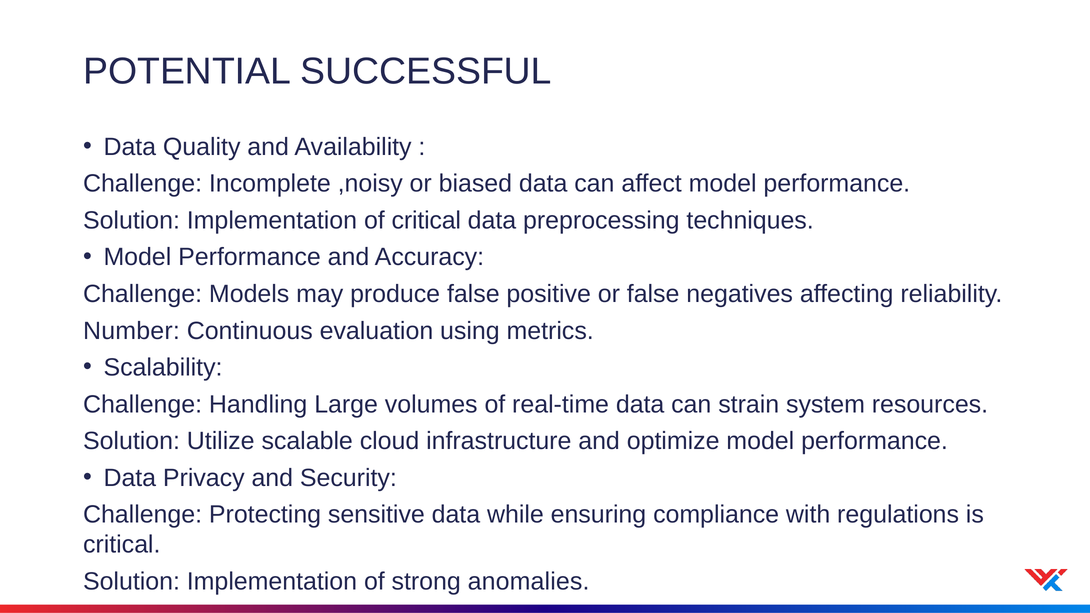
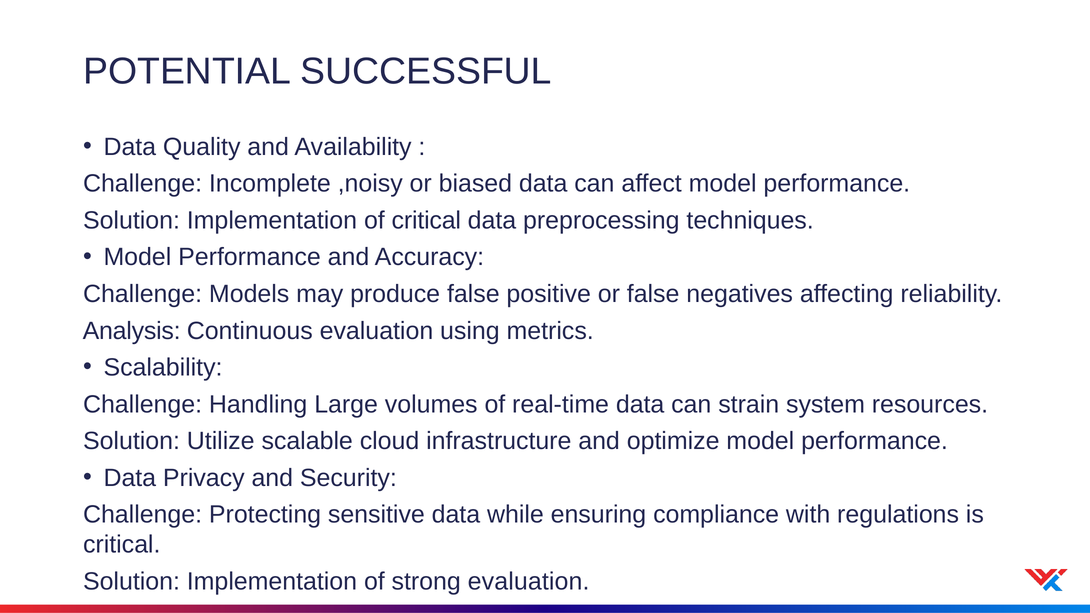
Number: Number -> Analysis
strong anomalies: anomalies -> evaluation
